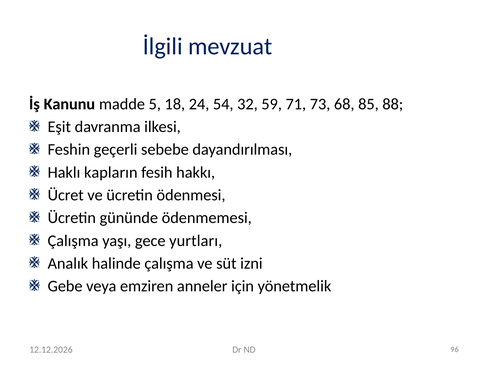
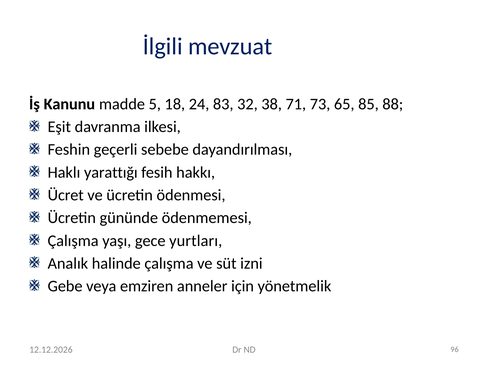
54: 54 -> 83
59: 59 -> 38
68: 68 -> 65
kapların: kapların -> yarattığı
